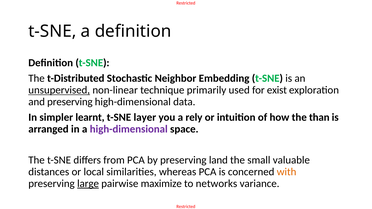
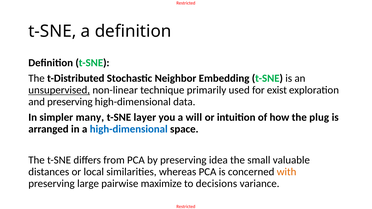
learnt: learnt -> many
rely: rely -> will
than: than -> plug
high-dimensional at (129, 129) colour: purple -> blue
land: land -> idea
large underline: present -> none
networks: networks -> decisions
